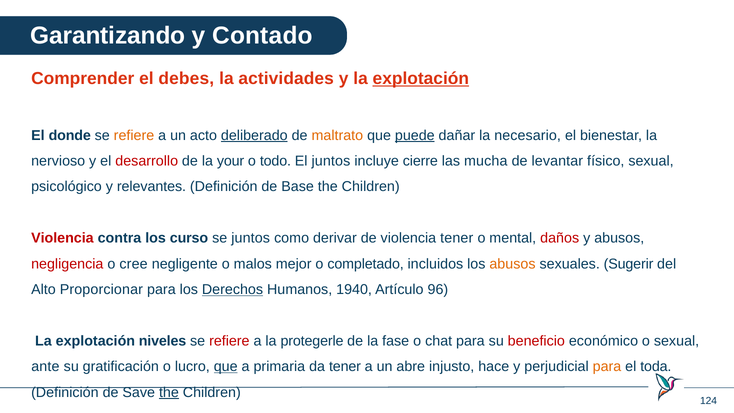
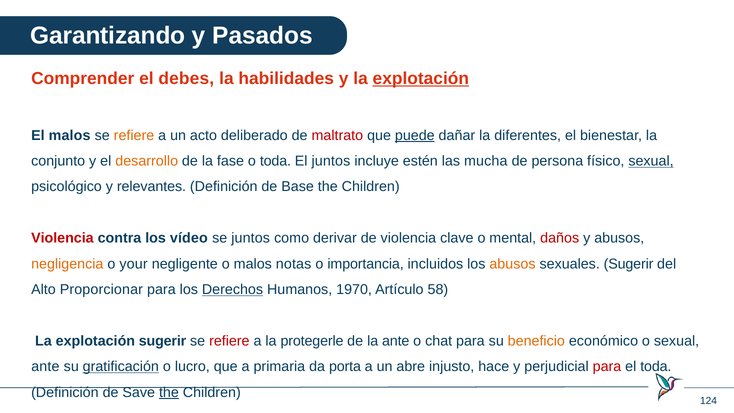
Contado: Contado -> Pasados
actividades: actividades -> habilidades
El donde: donde -> malos
deliberado underline: present -> none
maltrato colour: orange -> red
necesario: necesario -> diferentes
nervioso: nervioso -> conjunto
desarrollo colour: red -> orange
your: your -> fase
o todo: todo -> toda
cierre: cierre -> estén
levantar: levantar -> persona
sexual at (651, 161) underline: none -> present
curso: curso -> vídeo
violencia tener: tener -> clave
negligencia colour: red -> orange
cree: cree -> your
mejor: mejor -> notas
completado: completado -> importancia
1940: 1940 -> 1970
96: 96 -> 58
explotación niveles: niveles -> sugerir
la fase: fase -> ante
beneficio colour: red -> orange
gratificación underline: none -> present
que at (226, 367) underline: present -> none
da tener: tener -> porta
para at (607, 367) colour: orange -> red
